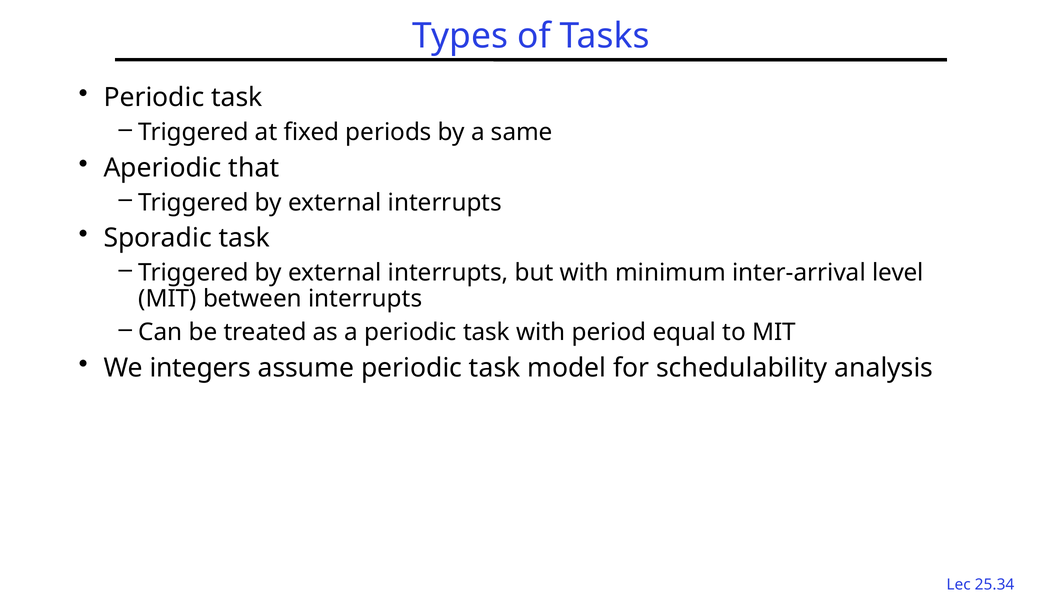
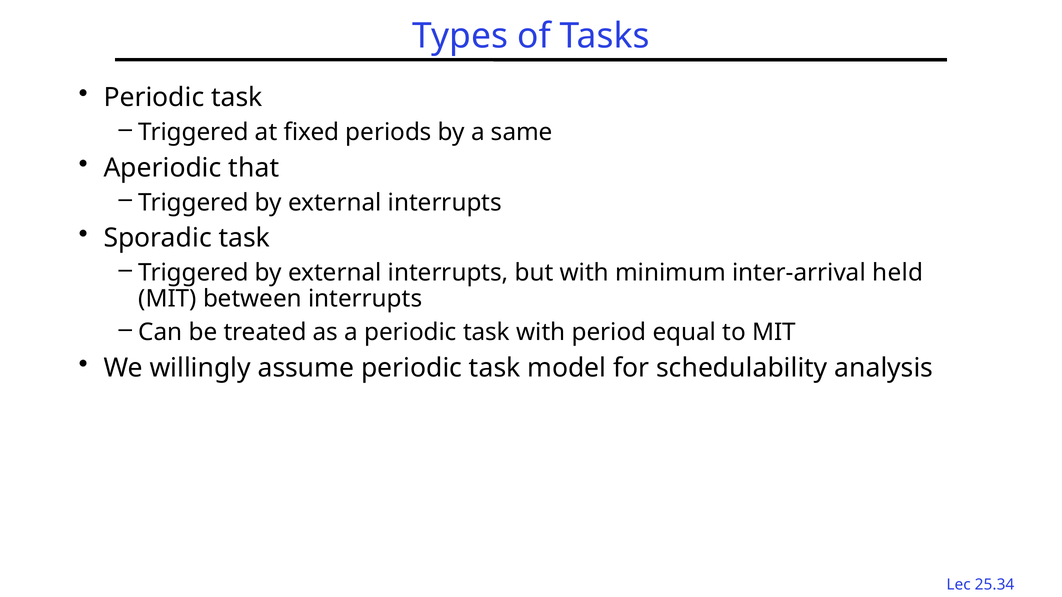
level: level -> held
integers: integers -> willingly
